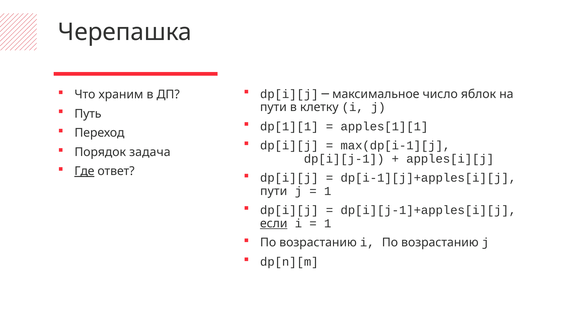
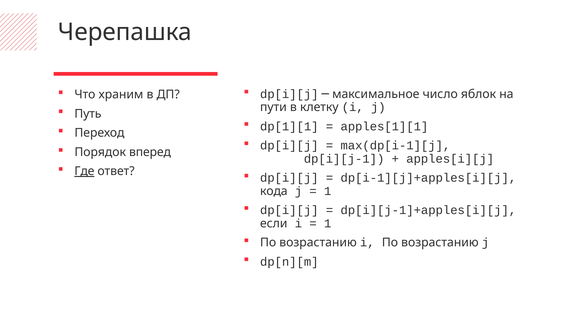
задача: задача -> вперед
пути at (274, 191): пути -> кода
если underline: present -> none
